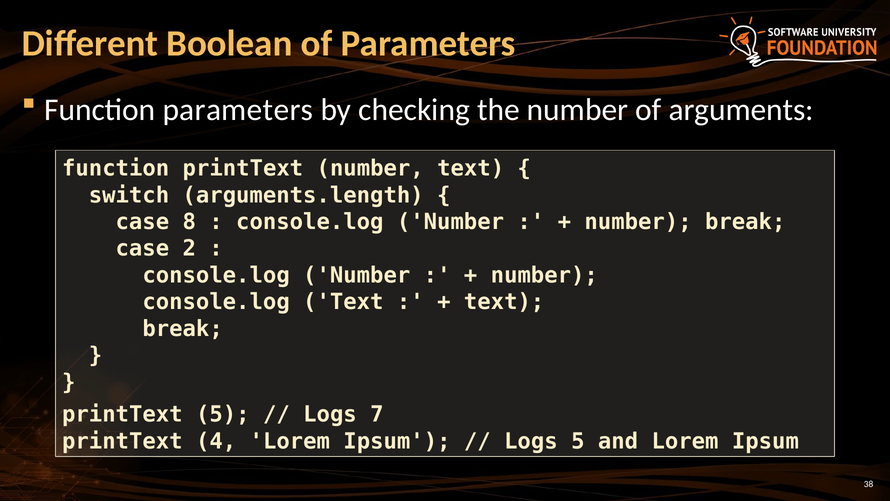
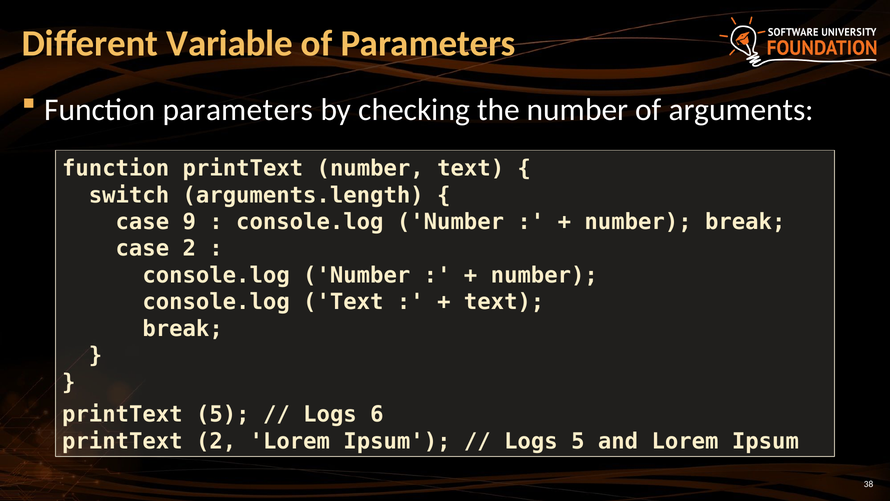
Boolean: Boolean -> Variable
8: 8 -> 9
7: 7 -> 6
printText 4: 4 -> 2
